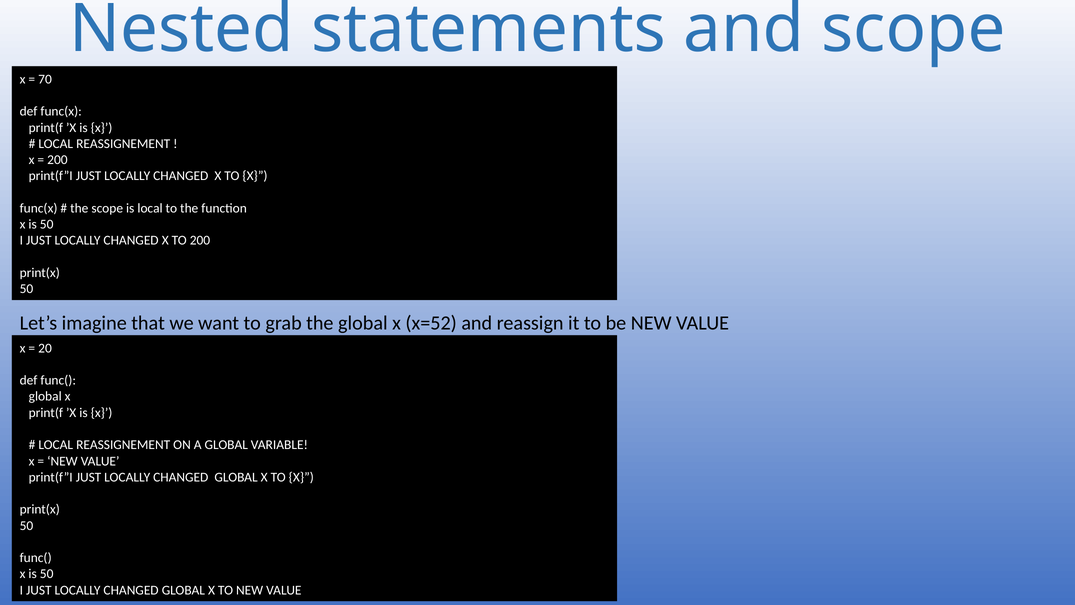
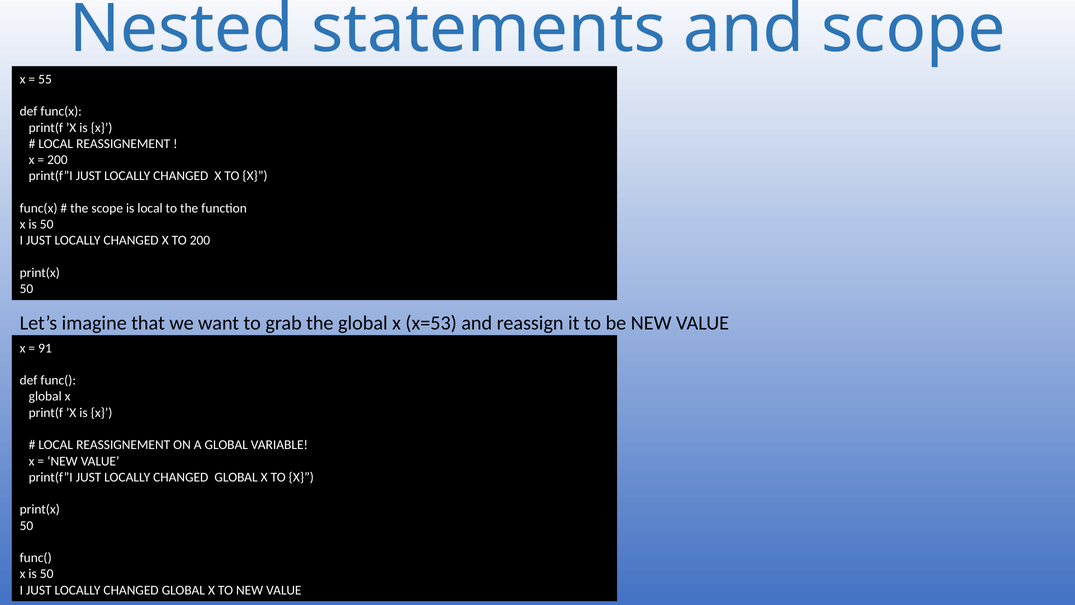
70: 70 -> 55
x=52: x=52 -> x=53
20: 20 -> 91
